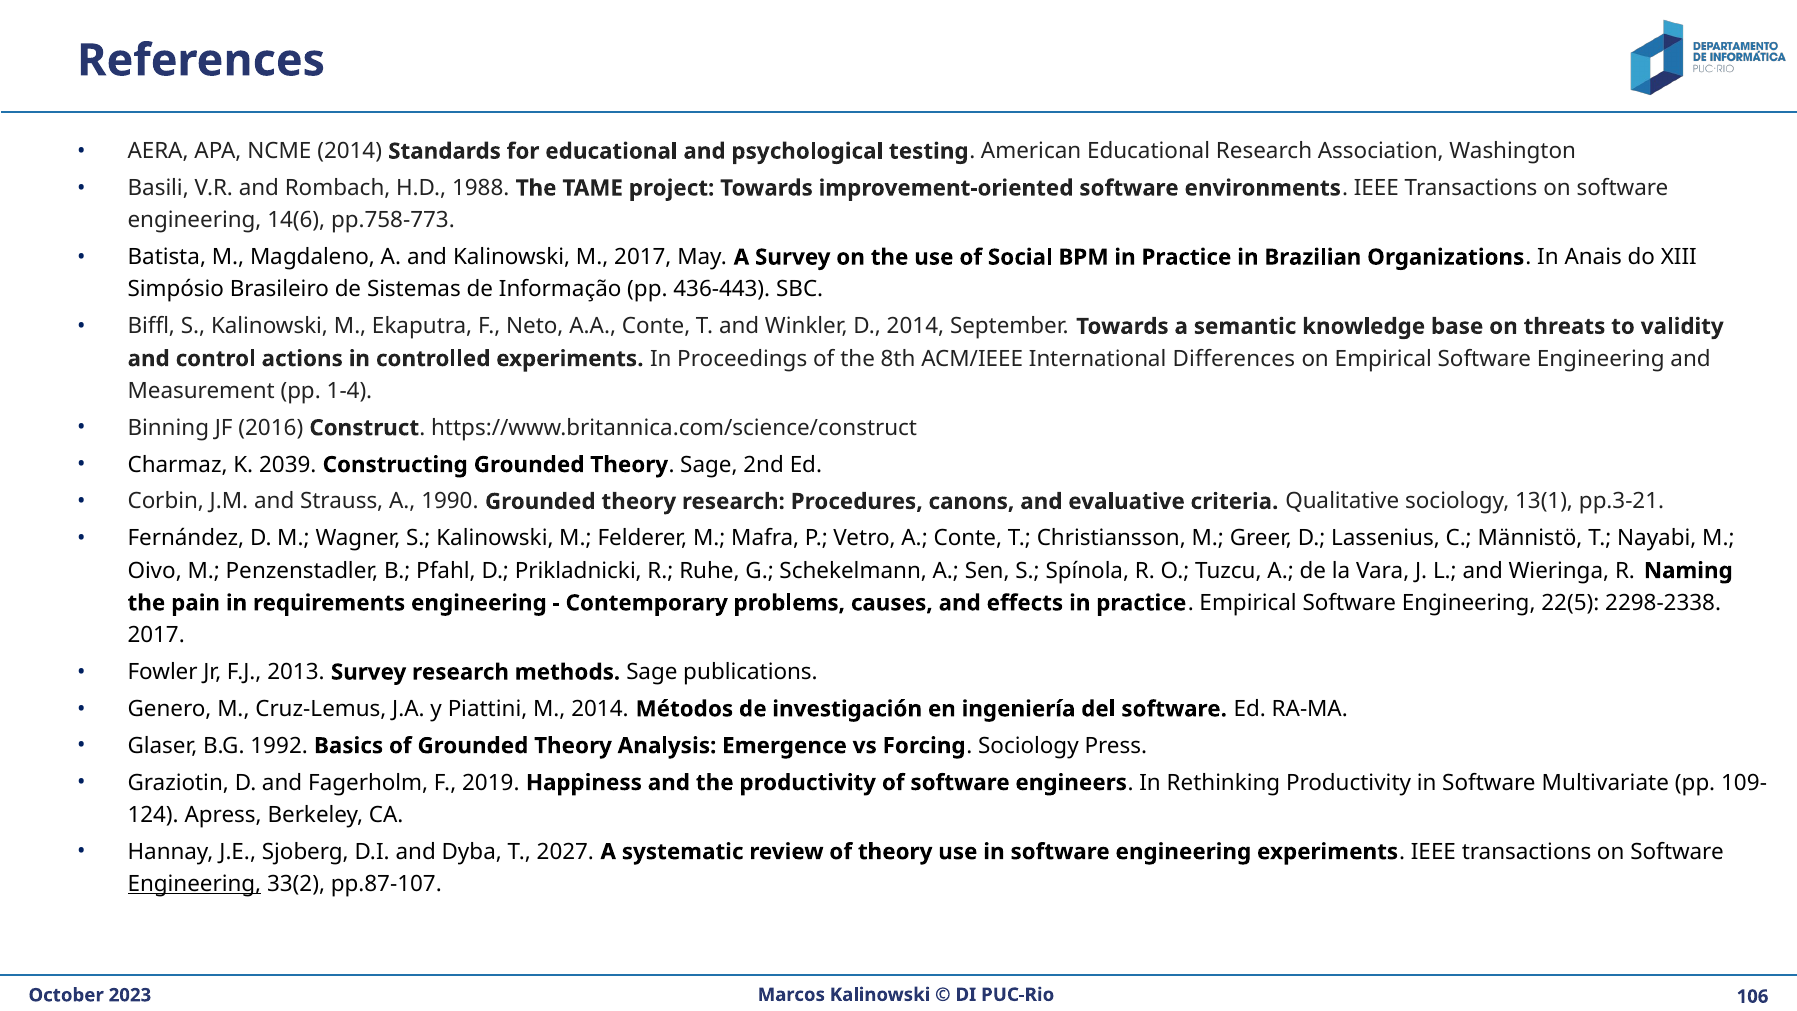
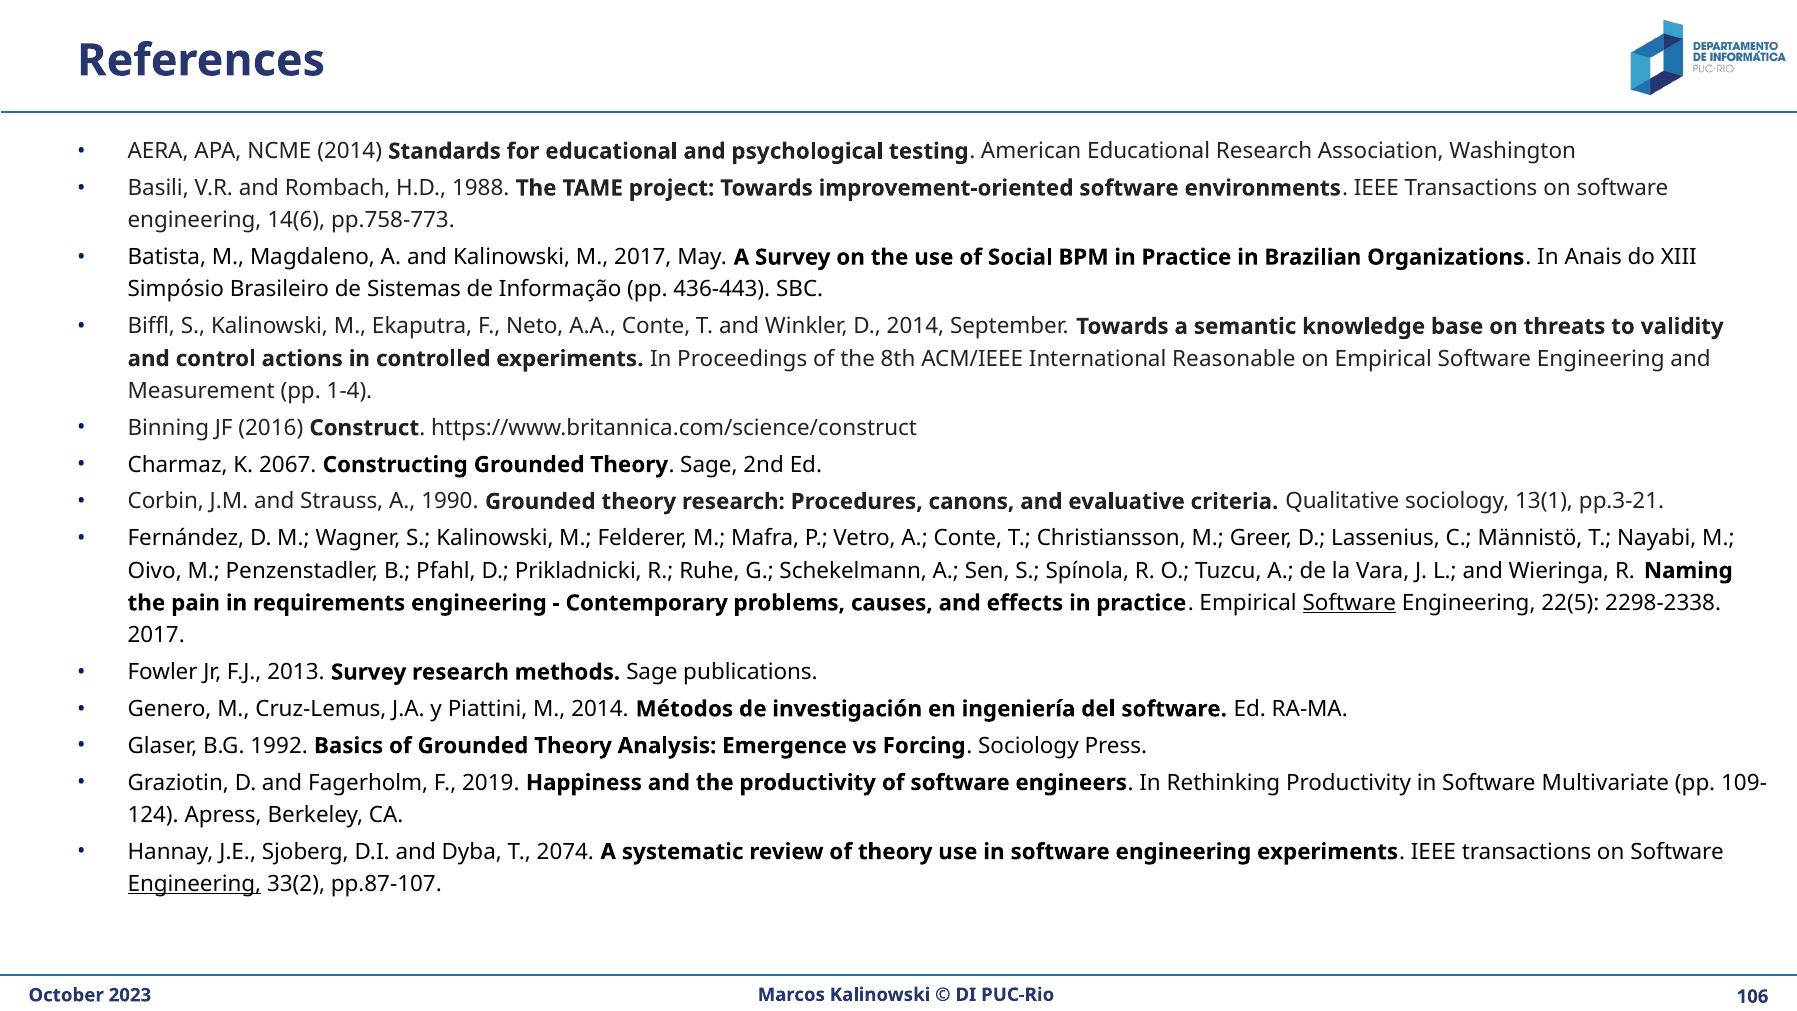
Differences: Differences -> Reasonable
2039: 2039 -> 2067
Software at (1349, 603) underline: none -> present
2027: 2027 -> 2074
